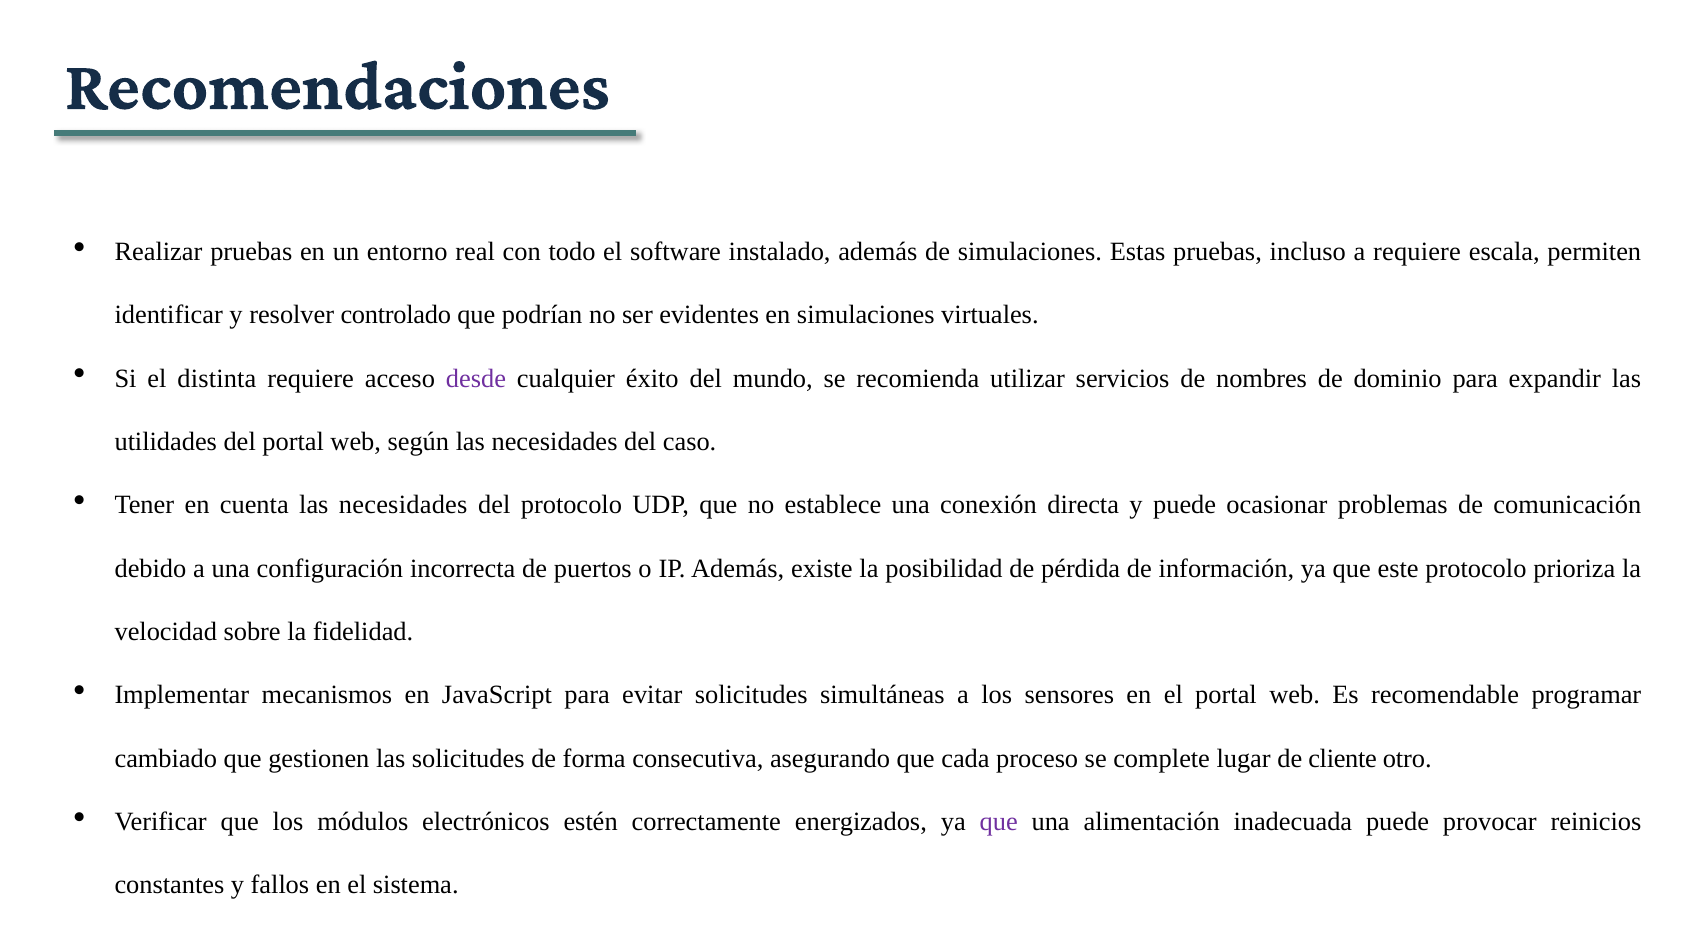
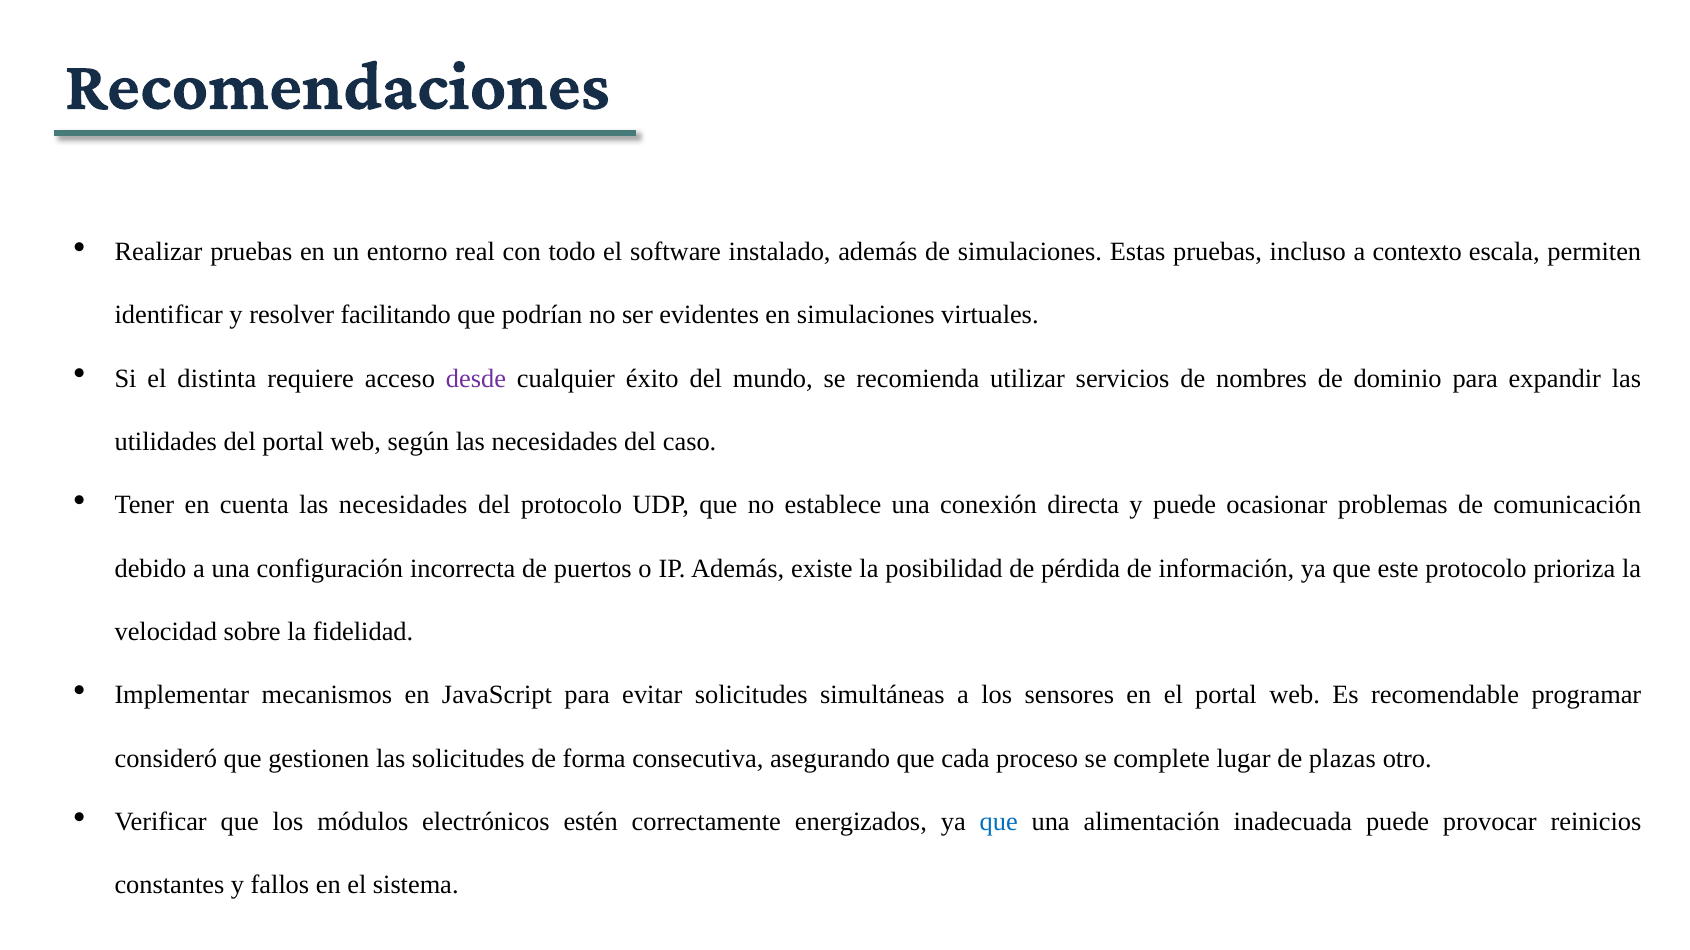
a requiere: requiere -> contexto
controlado: controlado -> facilitando
cambiado: cambiado -> consideró
cliente: cliente -> plazas
que at (999, 822) colour: purple -> blue
